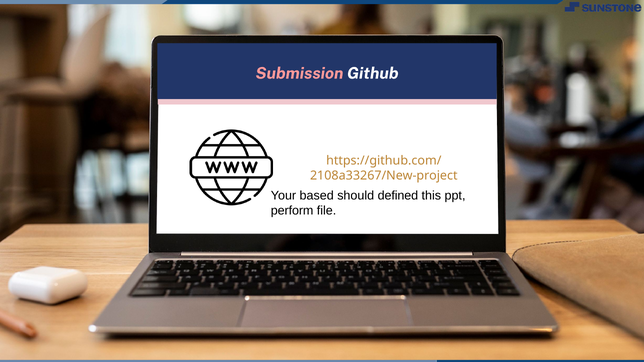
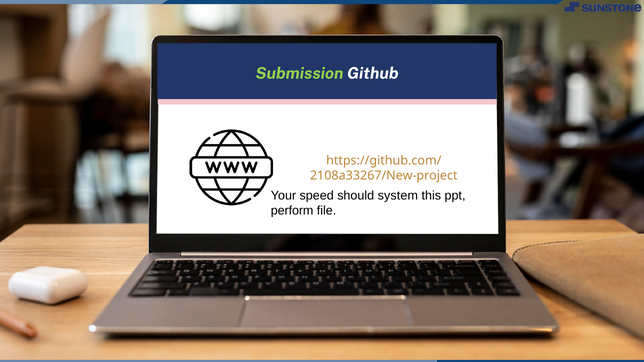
Submission colour: pink -> light green
based: based -> speed
defined: defined -> system
